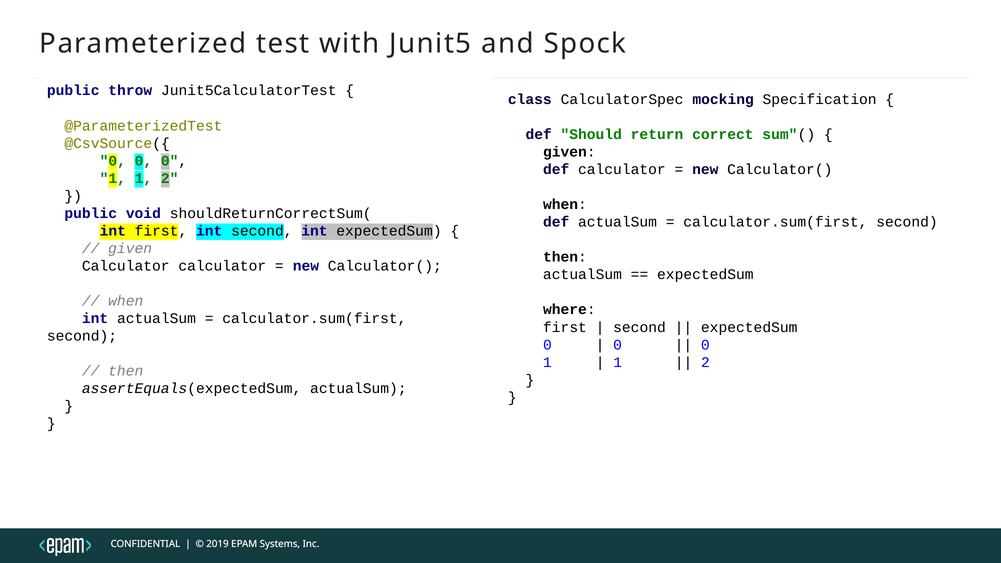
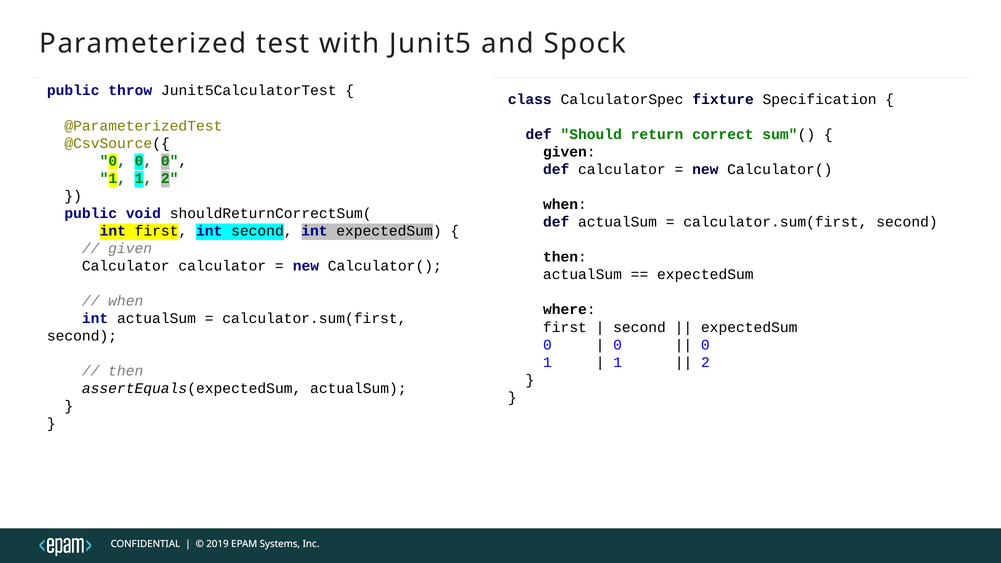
mocking: mocking -> fixture
